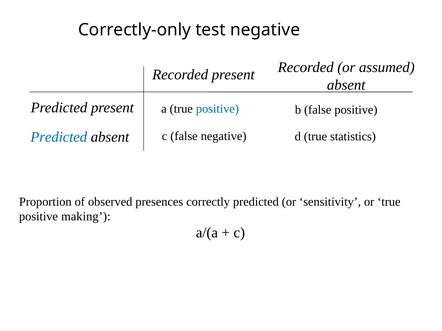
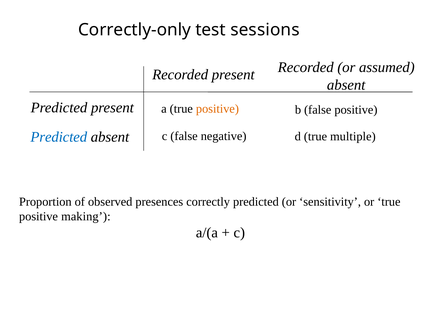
test negative: negative -> sessions
positive at (217, 109) colour: blue -> orange
statistics: statistics -> multiple
